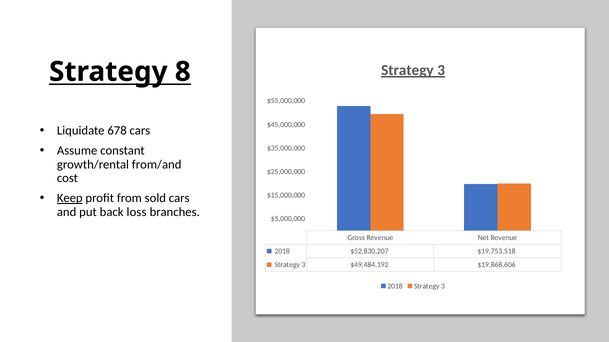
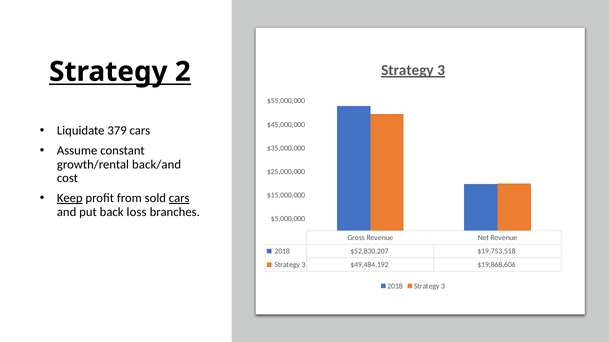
8: 8 -> 2
678: 678 -> 379
from/and: from/and -> back/and
cars at (179, 198) underline: none -> present
